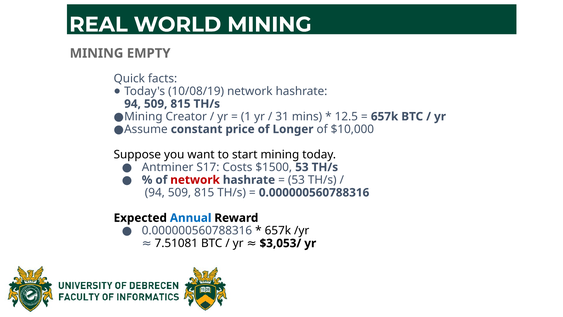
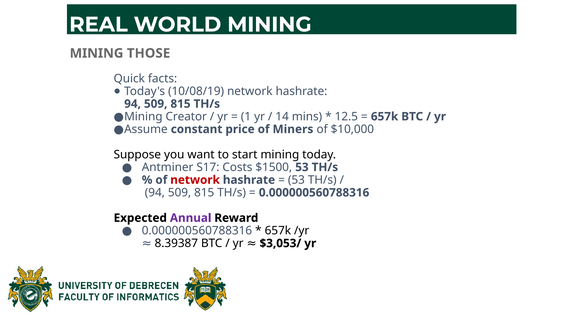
EMPTY: EMPTY -> THOSE
31: 31 -> 14
Longer: Longer -> Miners
Annual colour: blue -> purple
7.51081: 7.51081 -> 8.39387
